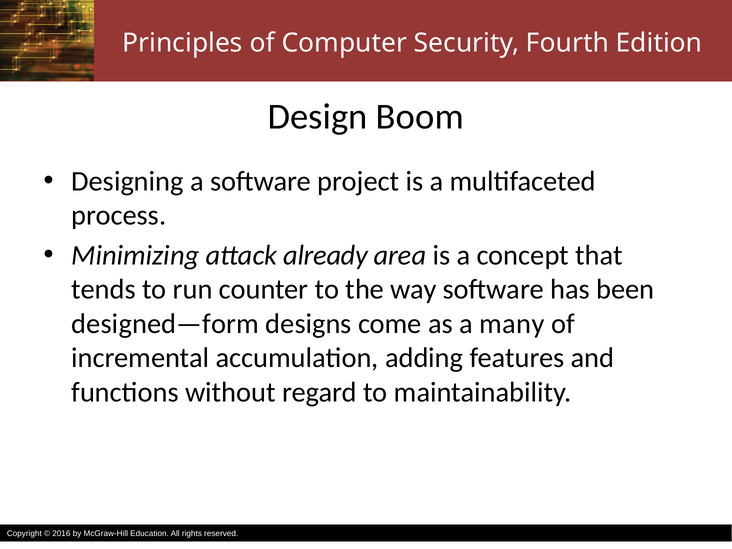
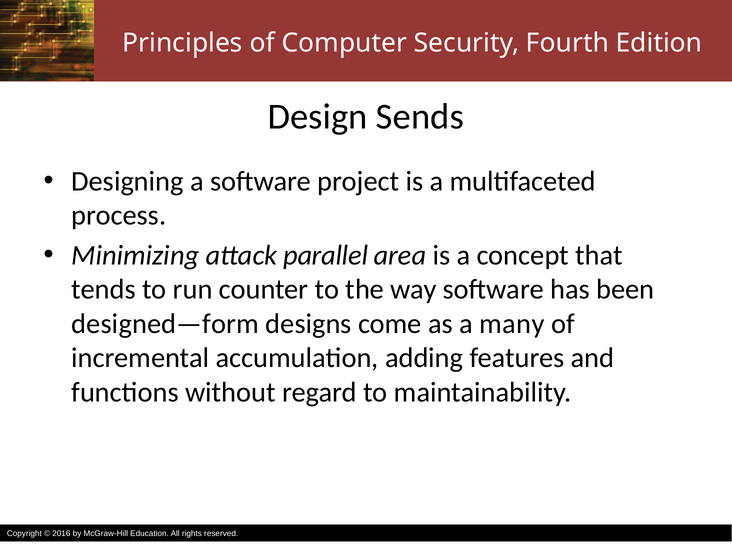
Boom: Boom -> Sends
already: already -> parallel
